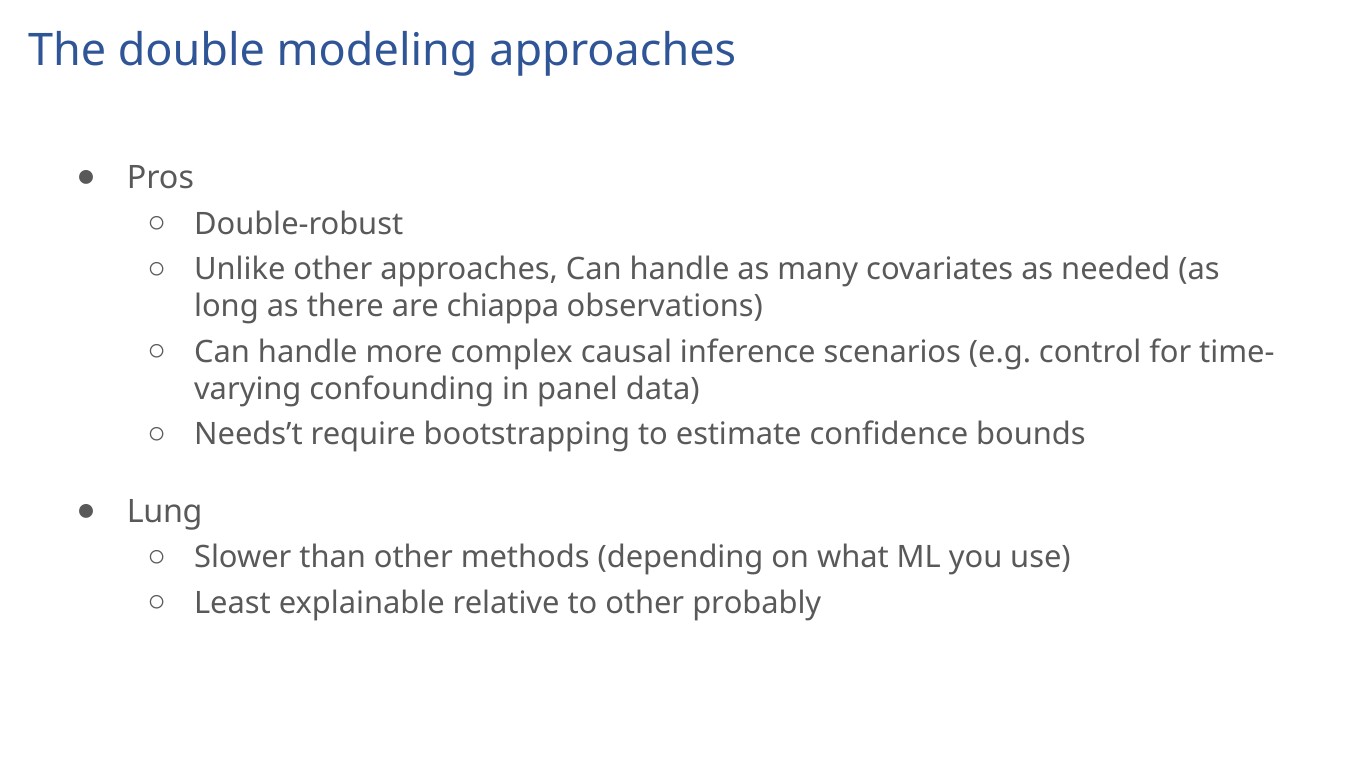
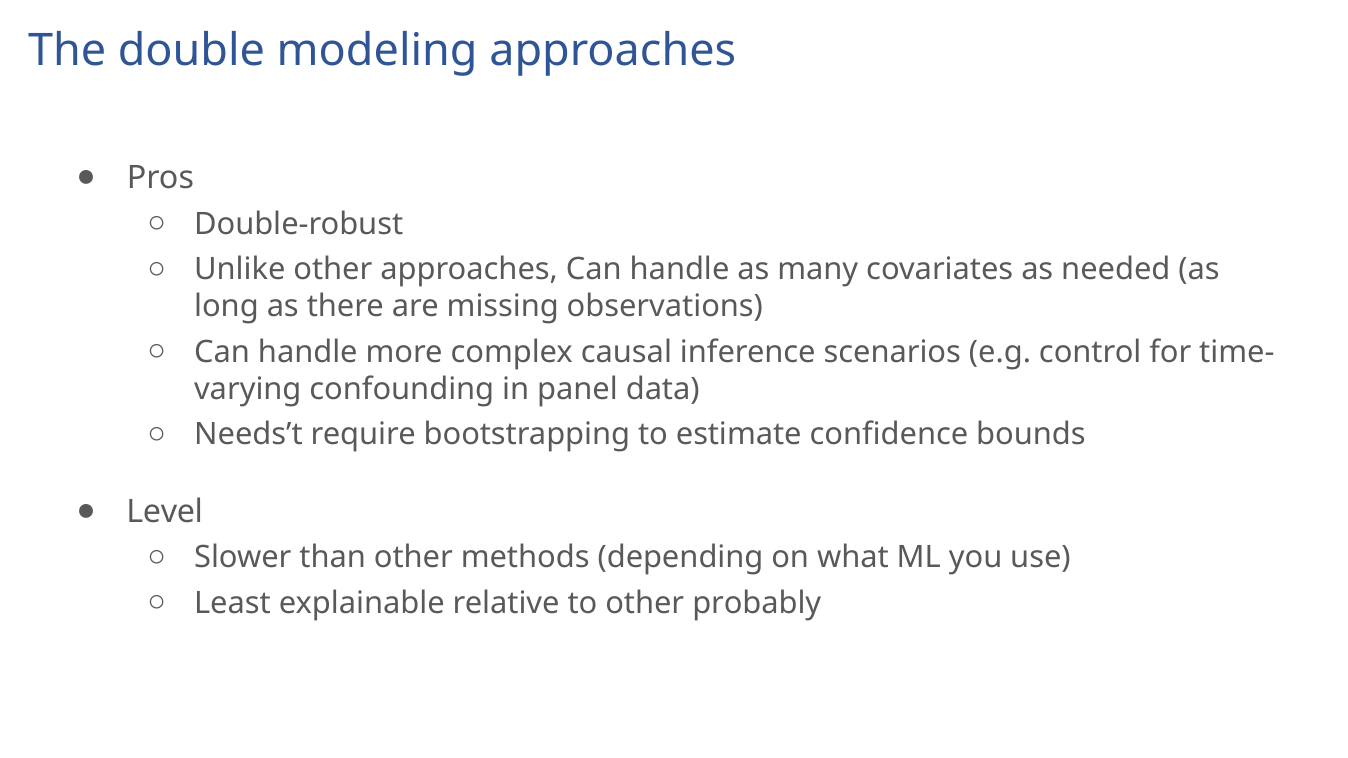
chiappa: chiappa -> missing
Lung: Lung -> Level
